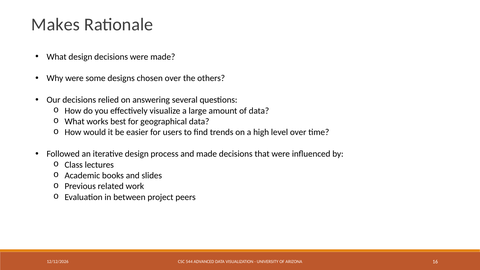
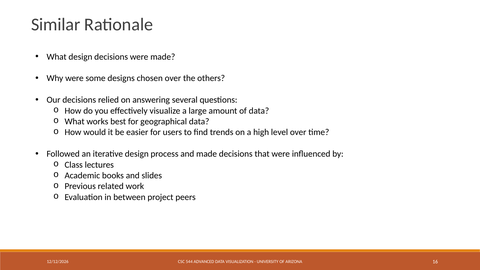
Makes: Makes -> Similar
